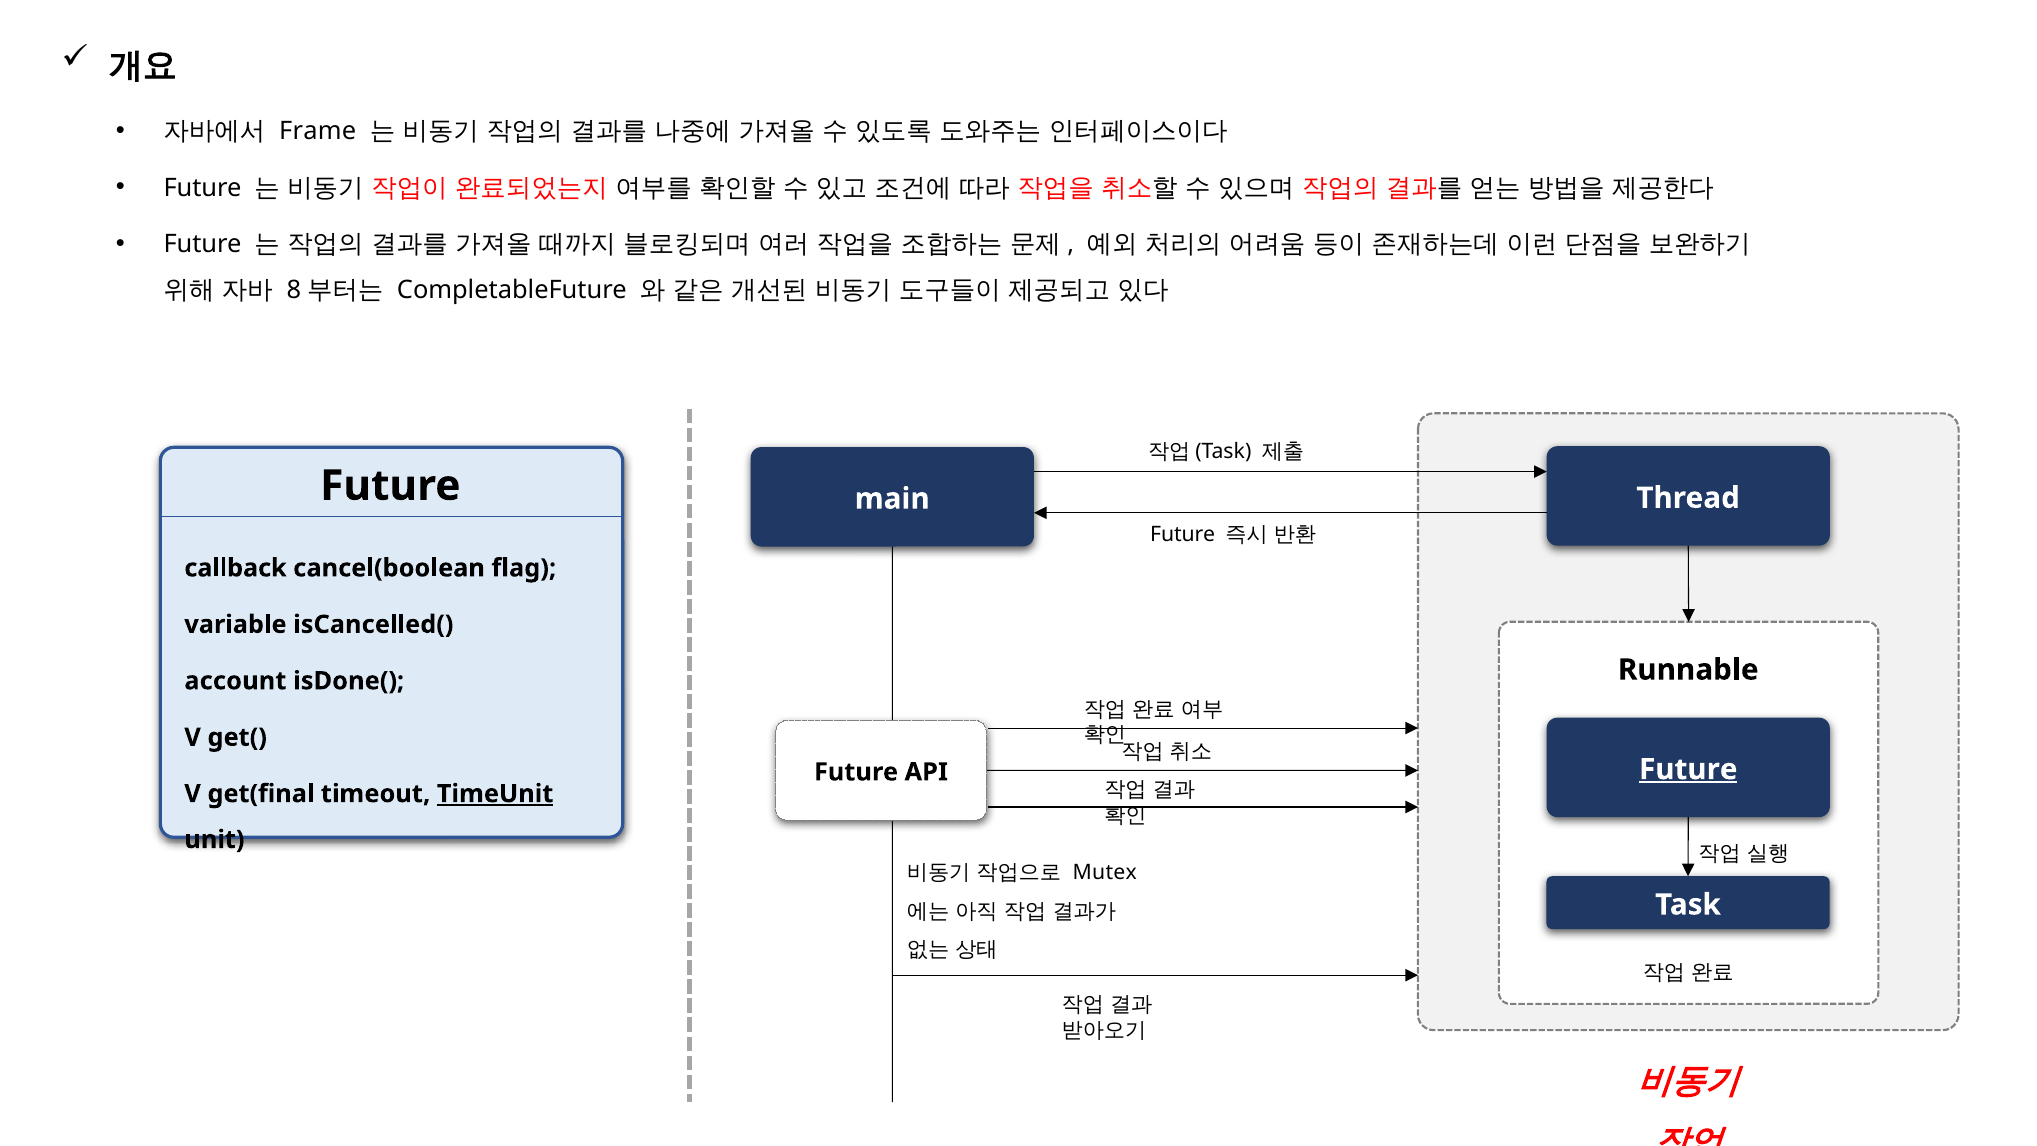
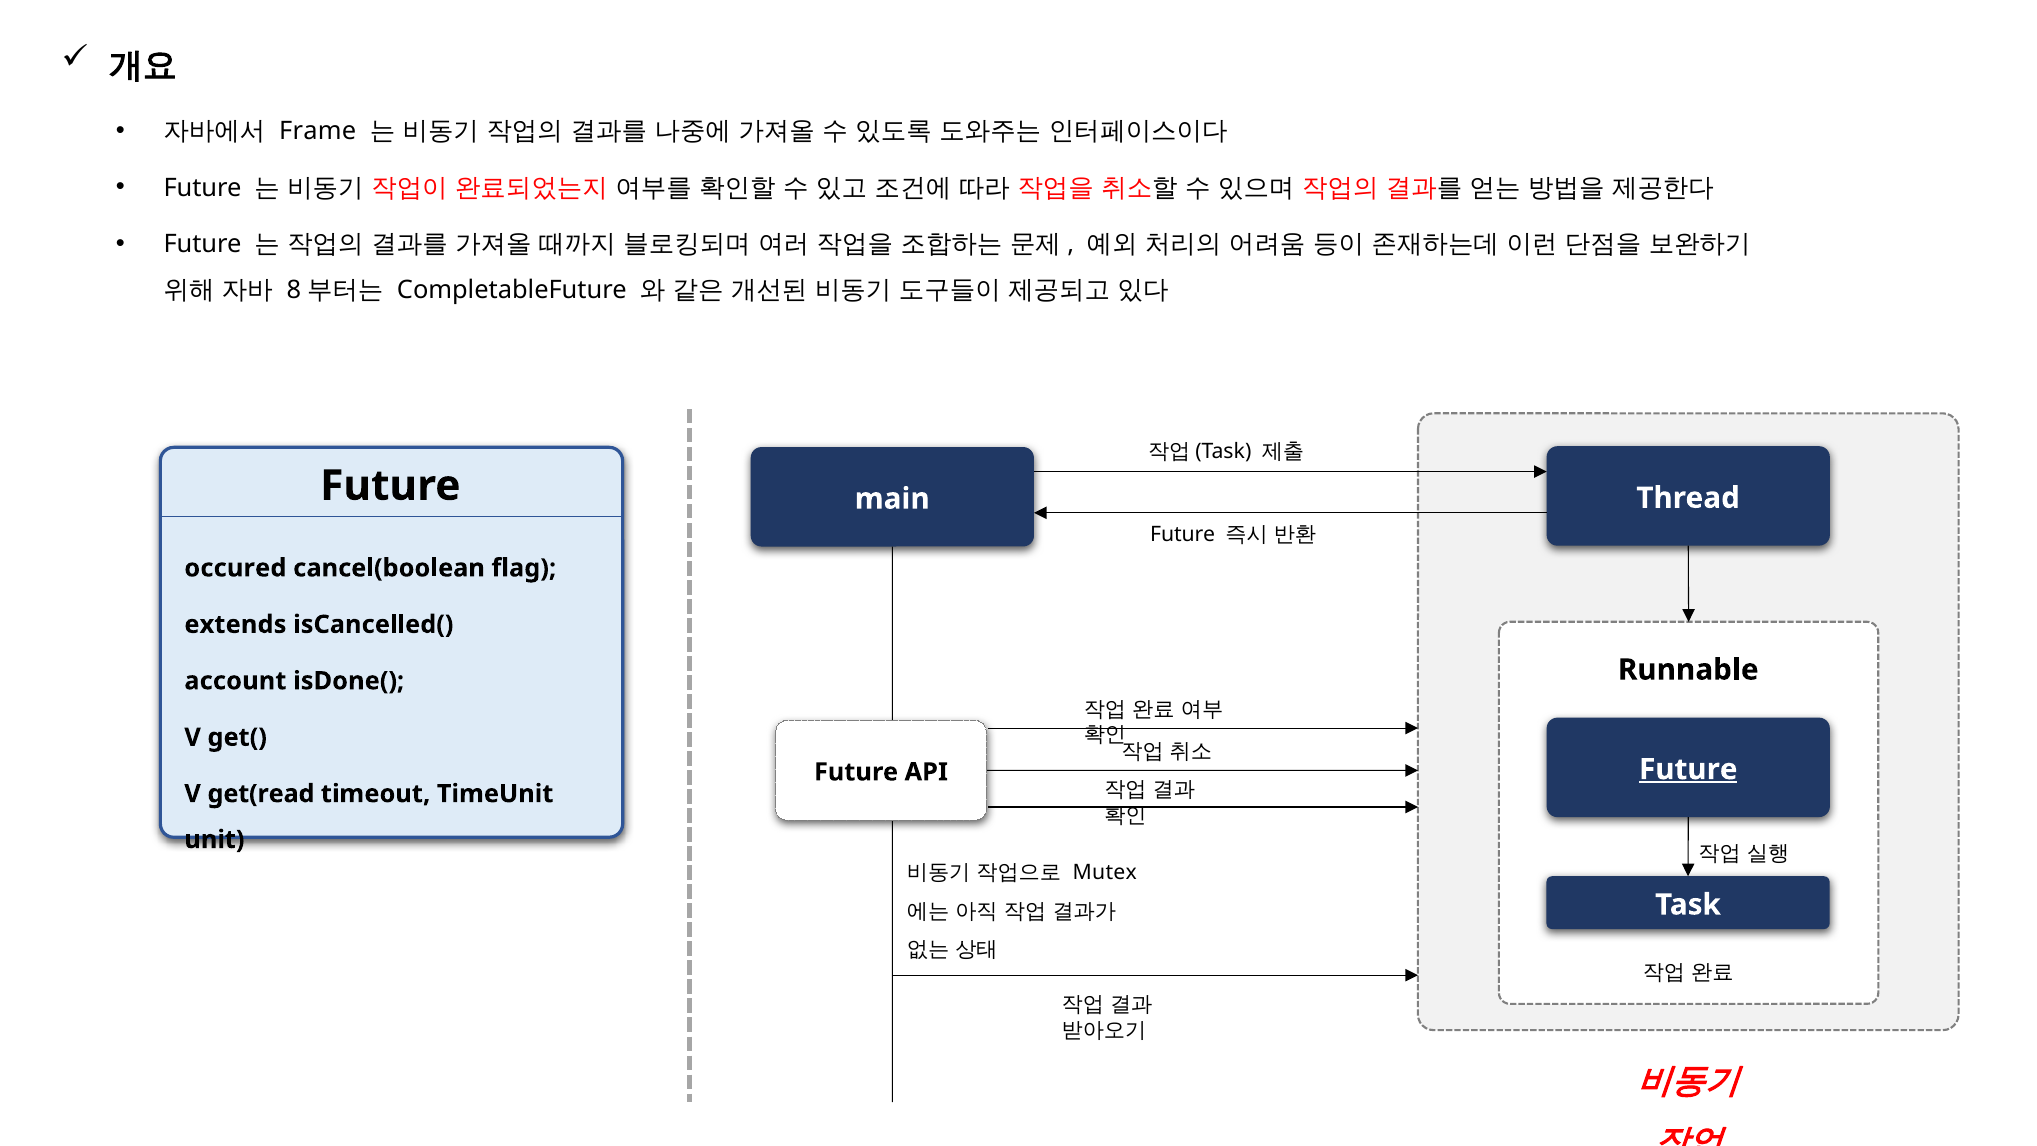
callback: callback -> occured
variable: variable -> extends
get(final: get(final -> get(read
TimeUnit underline: present -> none
